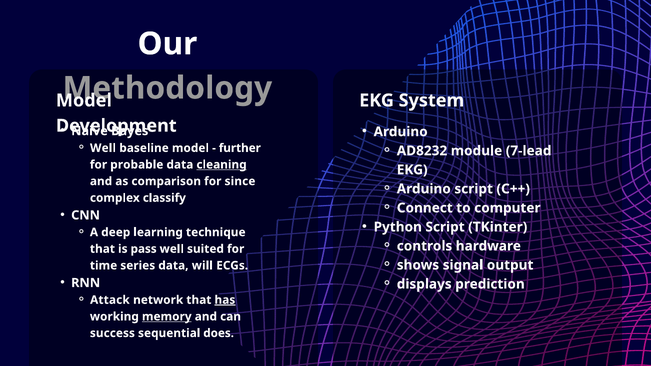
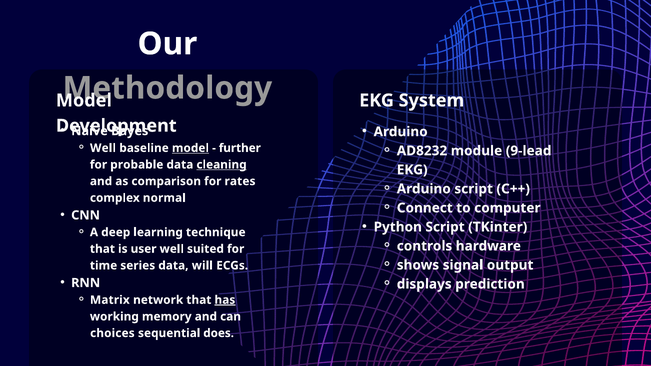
model at (190, 148) underline: none -> present
7-lead: 7-lead -> 9-lead
since: since -> rates
classify: classify -> normal
pass: pass -> user
Attack: Attack -> Matrix
memory underline: present -> none
success: success -> choices
